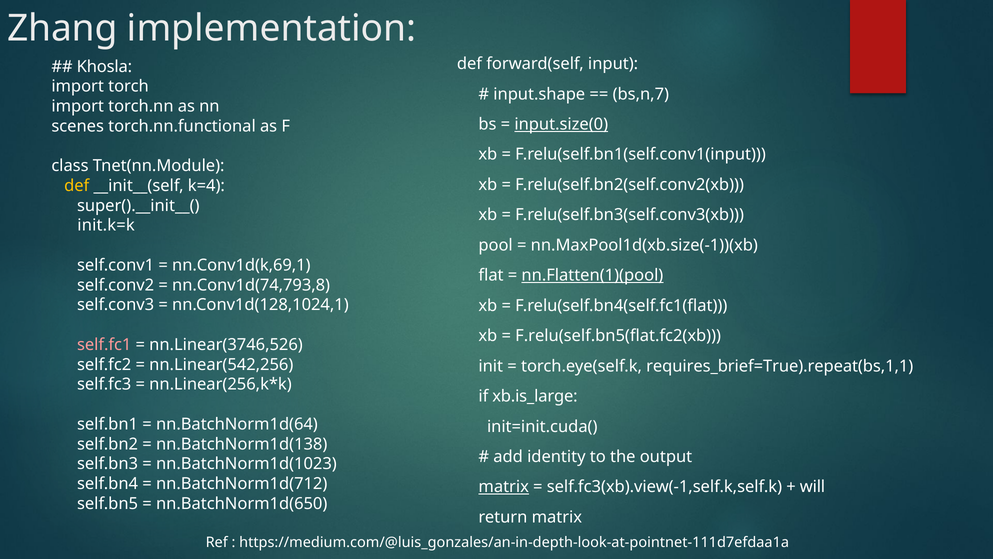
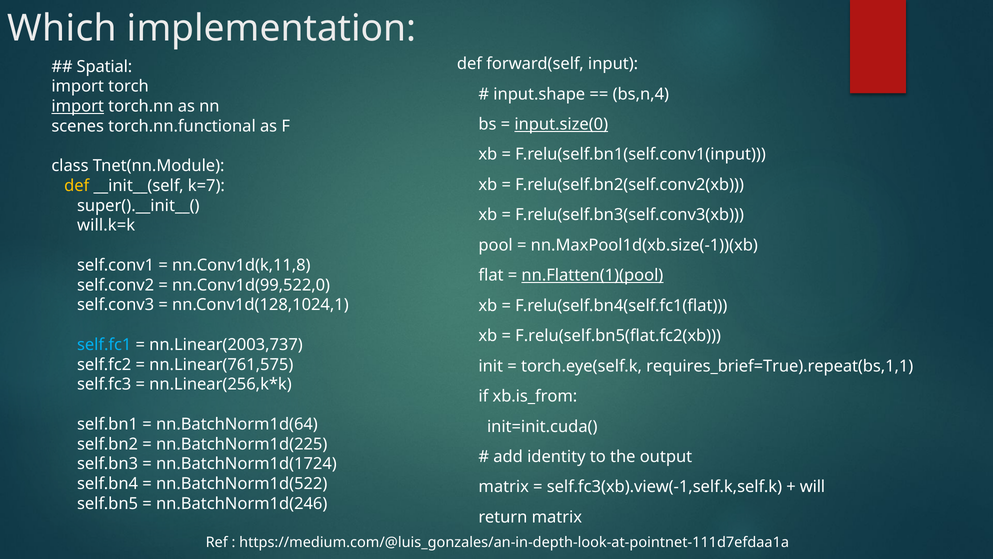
Zhang: Zhang -> Which
Khosla: Khosla -> Spatial
bs,n,7: bs,n,7 -> bs,n,4
import at (78, 106) underline: none -> present
k=4: k=4 -> k=7
init.k=k: init.k=k -> will.k=k
nn.Conv1d(k,69,1: nn.Conv1d(k,69,1 -> nn.Conv1d(k,11,8
nn.Conv1d(74,793,8: nn.Conv1d(74,793,8 -> nn.Conv1d(99,522,0
self.fc1 colour: pink -> light blue
nn.Linear(3746,526: nn.Linear(3746,526 -> nn.Linear(2003,737
nn.Linear(542,256: nn.Linear(542,256 -> nn.Linear(761,575
xb.is_large: xb.is_large -> xb.is_from
nn.BatchNorm1d(138: nn.BatchNorm1d(138 -> nn.BatchNorm1d(225
nn.BatchNorm1d(1023: nn.BatchNorm1d(1023 -> nn.BatchNorm1d(1724
nn.BatchNorm1d(712: nn.BatchNorm1d(712 -> nn.BatchNorm1d(522
matrix at (504, 487) underline: present -> none
nn.BatchNorm1d(650: nn.BatchNorm1d(650 -> nn.BatchNorm1d(246
